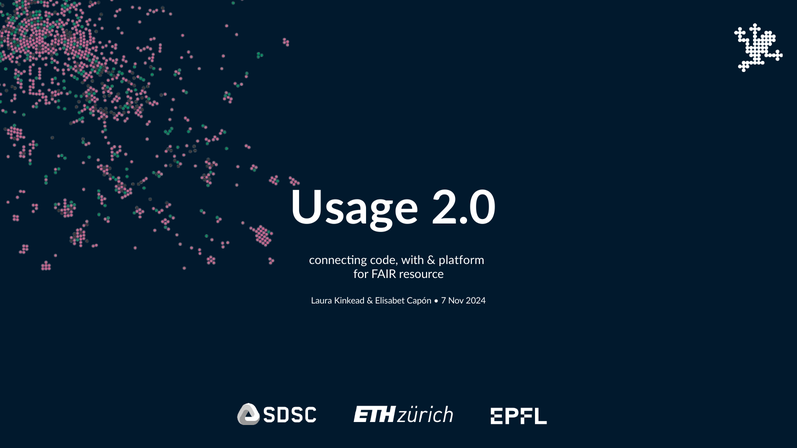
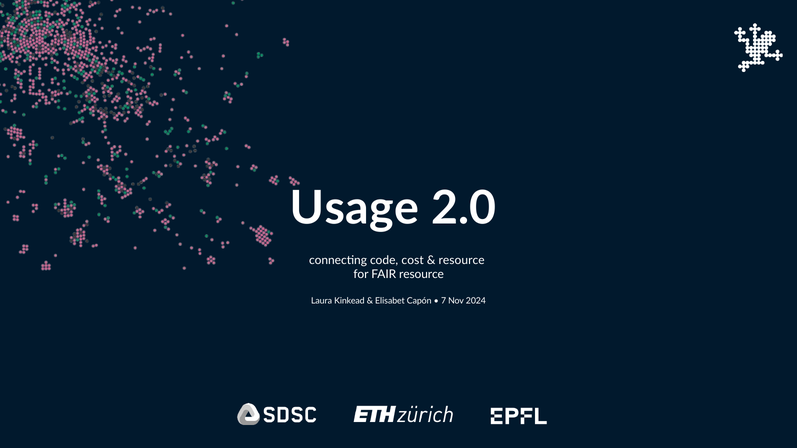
with: with -> cost
platform at (462, 260): platform -> resource
